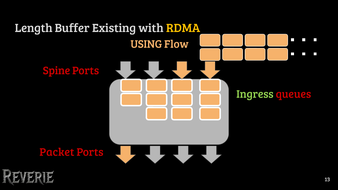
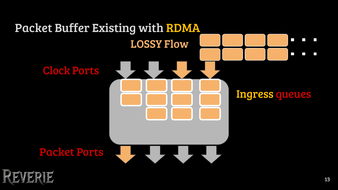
Length at (34, 28): Length -> Packet
USING: USING -> LOSSY
Spine: Spine -> Clock
Ingress colour: light green -> yellow
